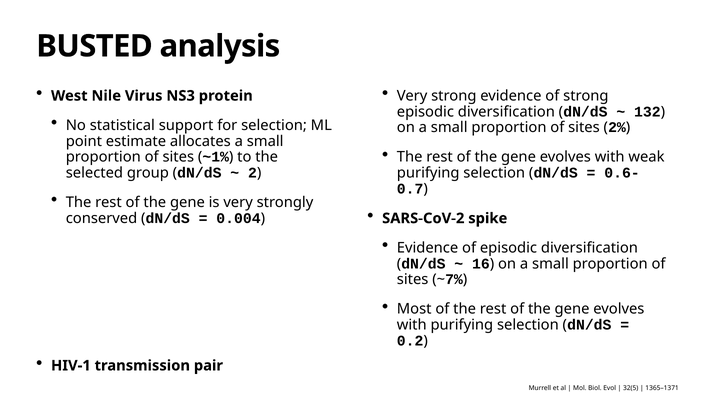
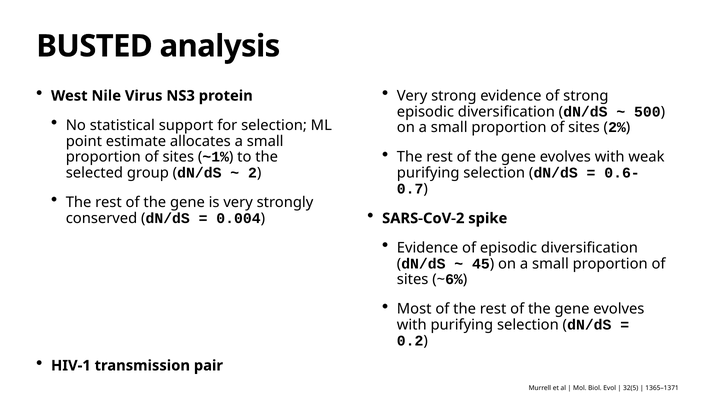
132: 132 -> 500
16: 16 -> 45
7%: 7% -> 6%
